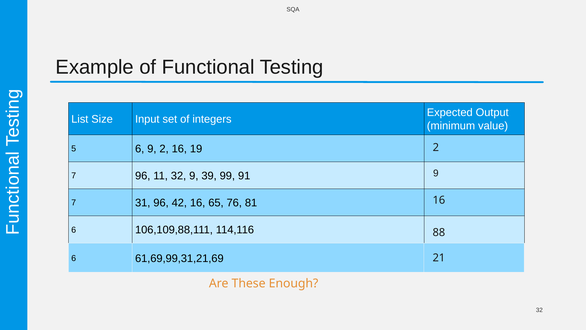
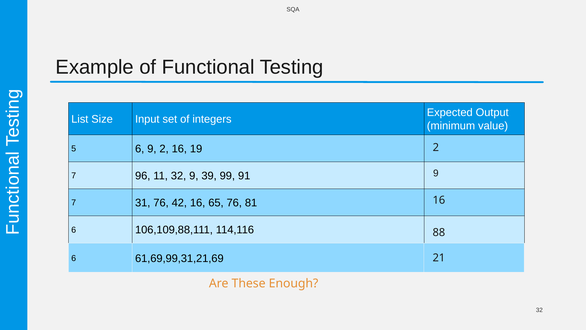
31 96: 96 -> 76
